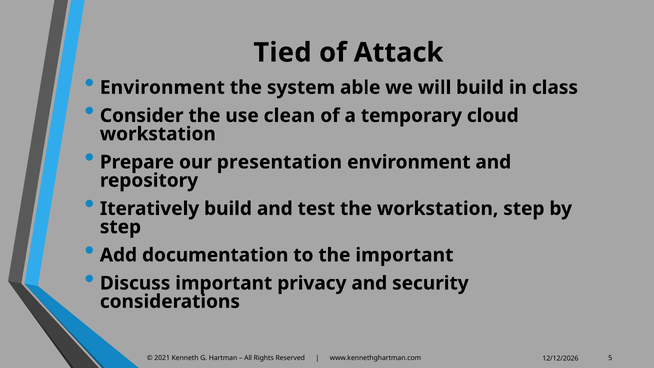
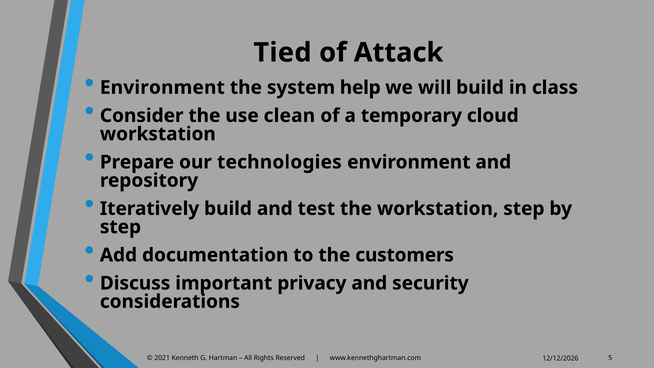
able: able -> help
presentation: presentation -> technologies
the important: important -> customers
